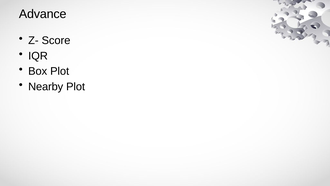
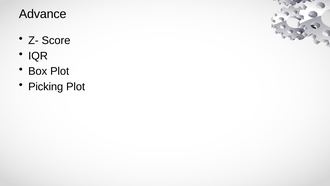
Nearby: Nearby -> Picking
